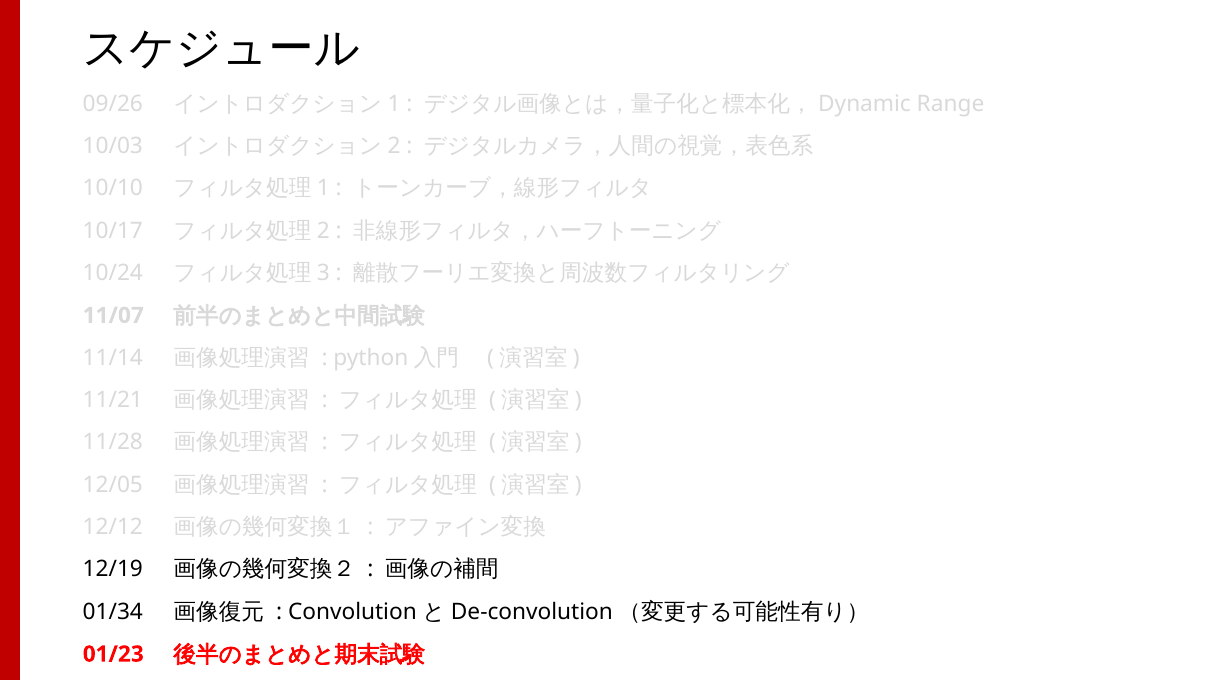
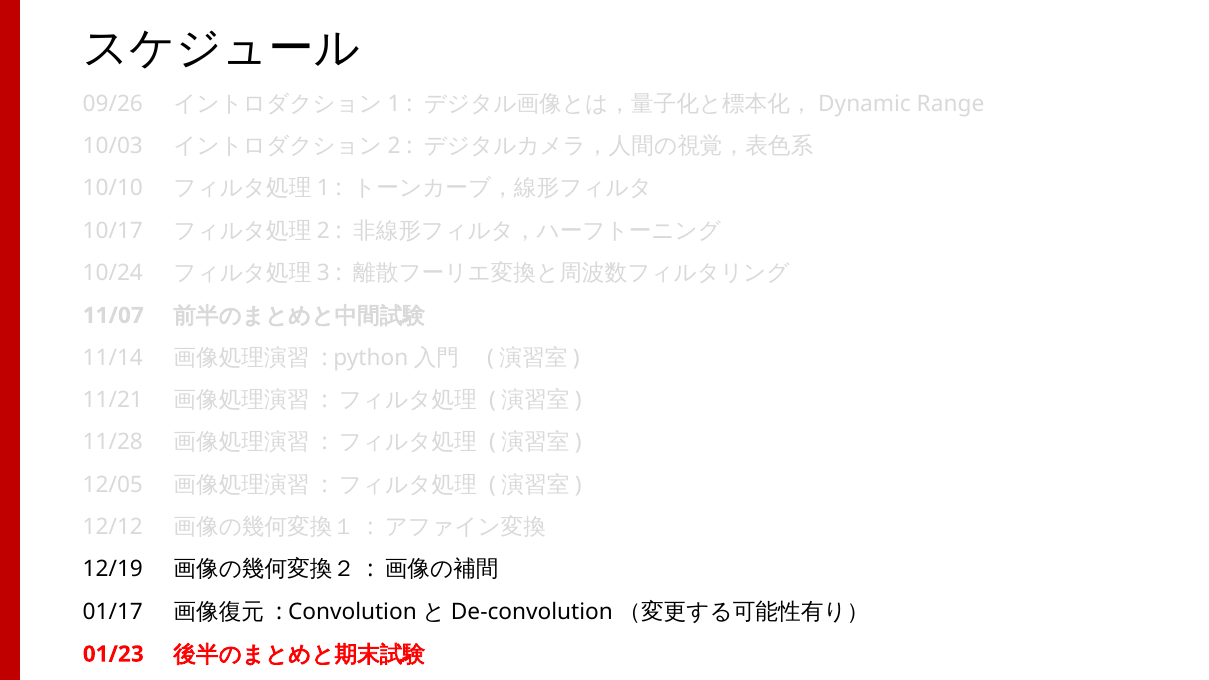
01/34: 01/34 -> 01/17
